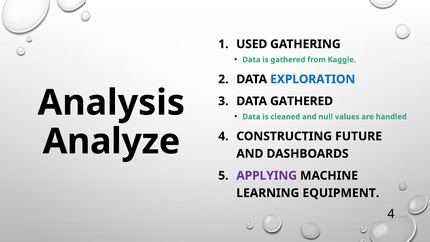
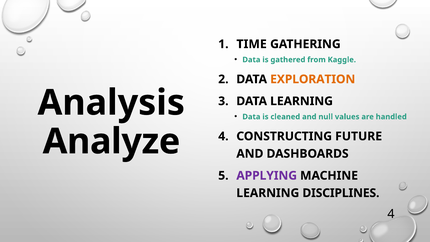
USED: USED -> TIME
EXPLORATION colour: blue -> orange
DATA GATHERED: GATHERED -> LEARNING
EQUIPMENT: EQUIPMENT -> DISCIPLINES
